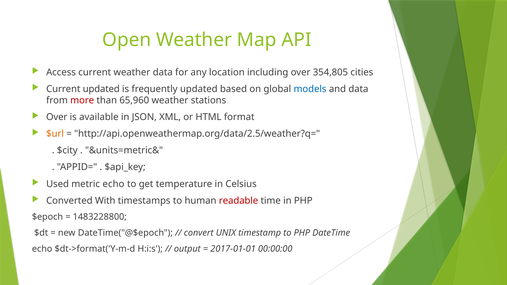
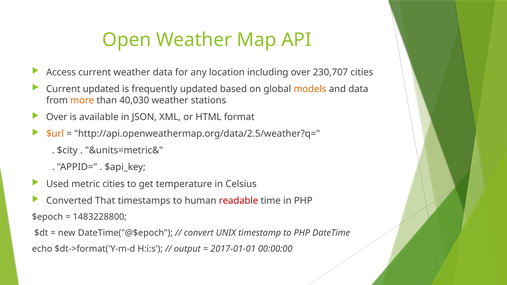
354,805: 354,805 -> 230,707
models colour: blue -> orange
more colour: red -> orange
65,960: 65,960 -> 40,030
metric echo: echo -> cities
With: With -> That
